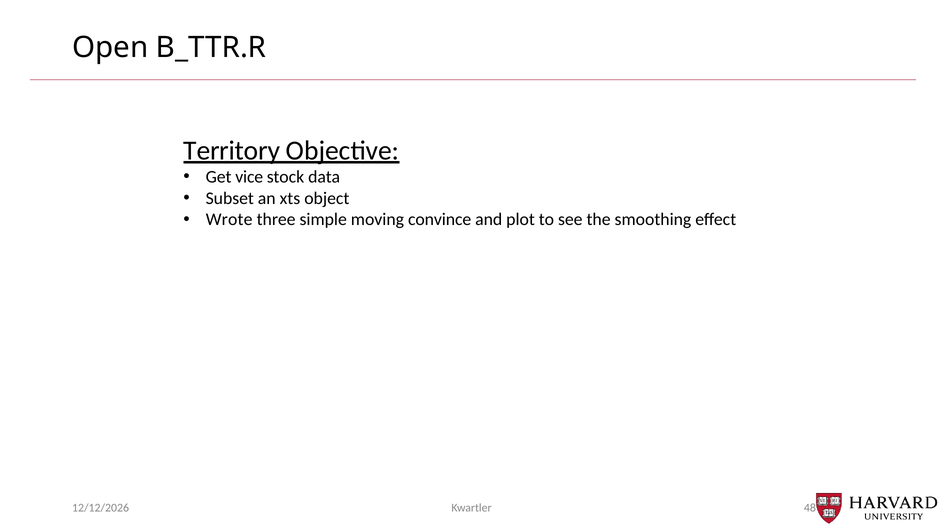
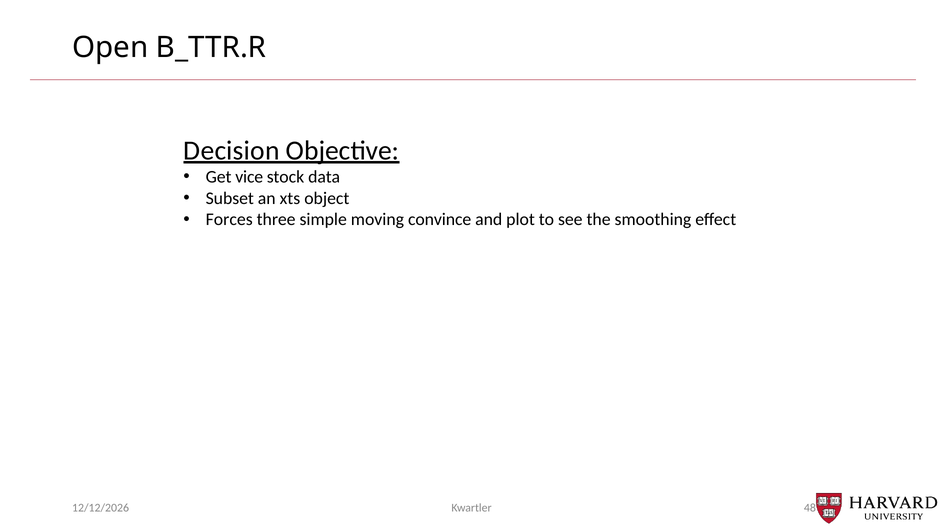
Territory: Territory -> Decision
Wrote: Wrote -> Forces
